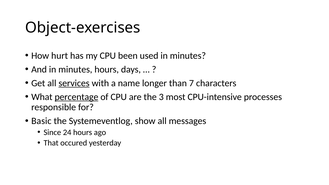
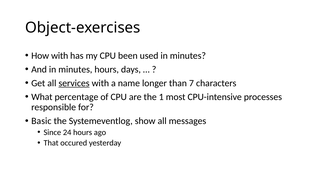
How hurt: hurt -> with
percentage underline: present -> none
3: 3 -> 1
